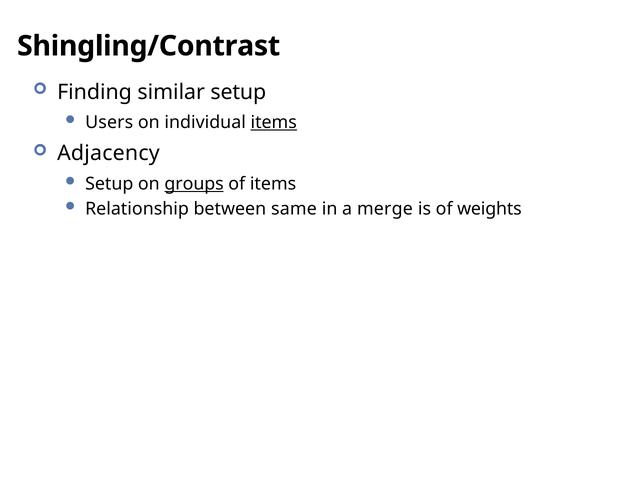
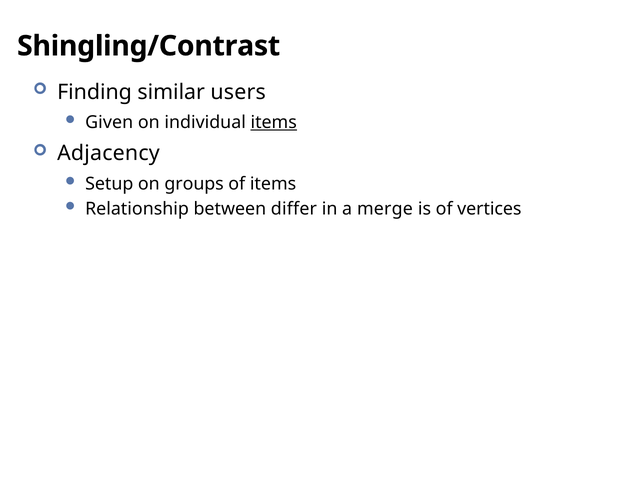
similar setup: setup -> users
Users: Users -> Given
groups underline: present -> none
same: same -> differ
weights: weights -> vertices
